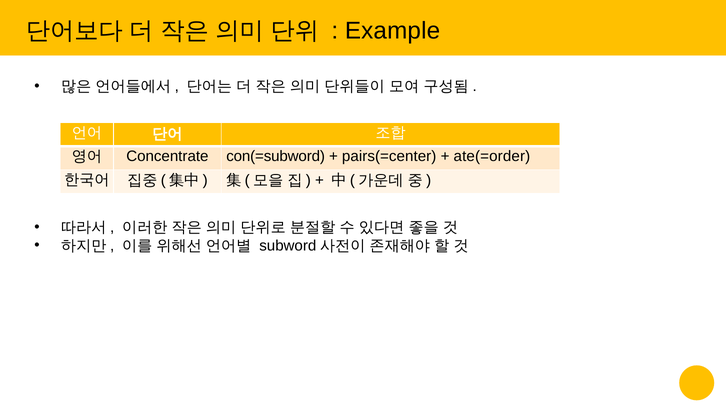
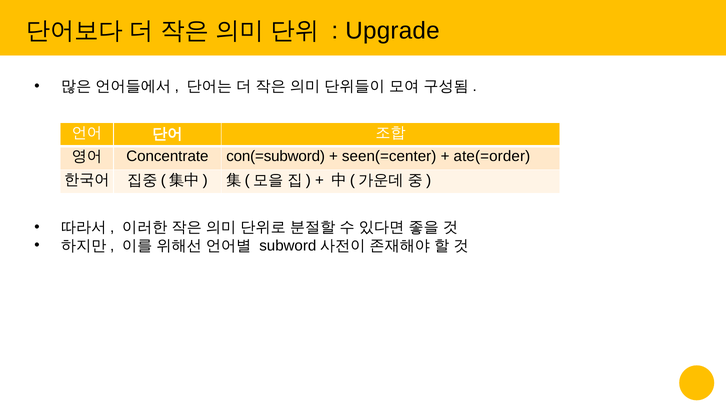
Example: Example -> Upgrade
pairs(=center: pairs(=center -> seen(=center
